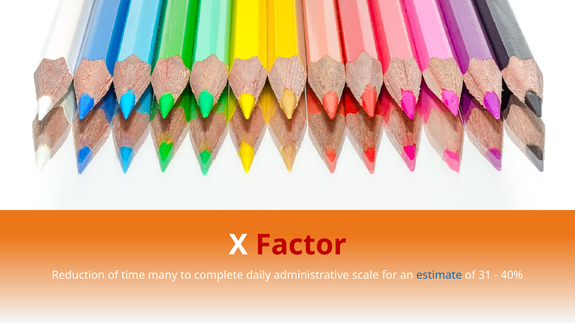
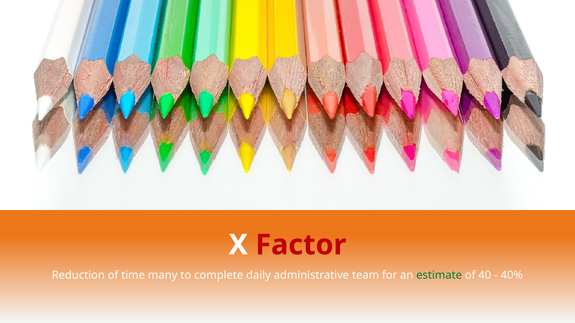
scale: scale -> team
estimate colour: blue -> green
31: 31 -> 40
